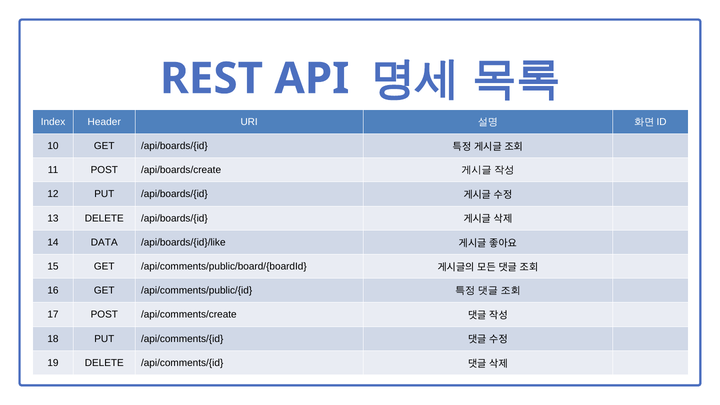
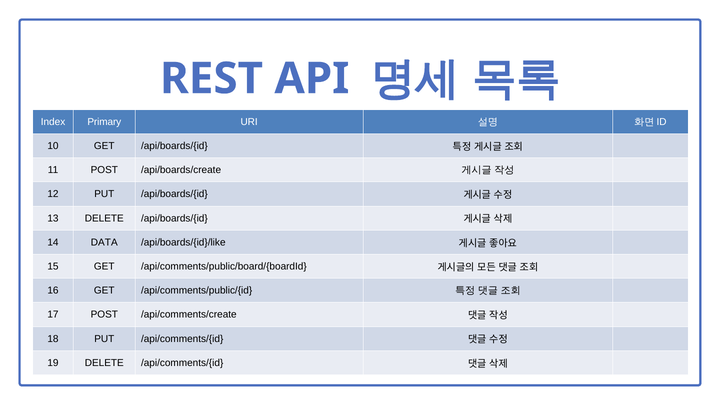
Header: Header -> Primary
